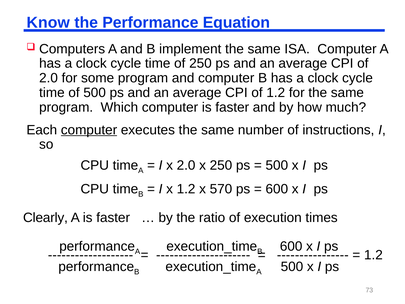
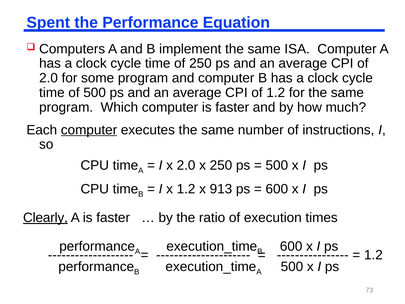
Know: Know -> Spent
570: 570 -> 913
Clearly underline: none -> present
